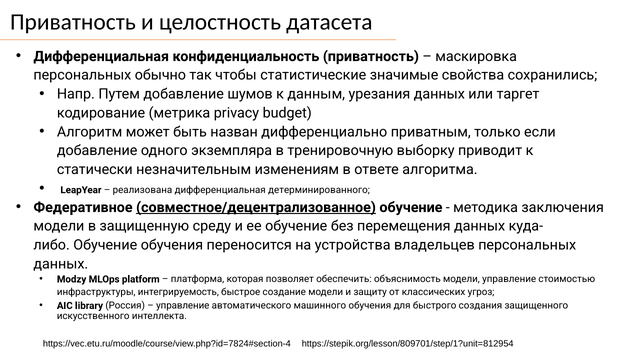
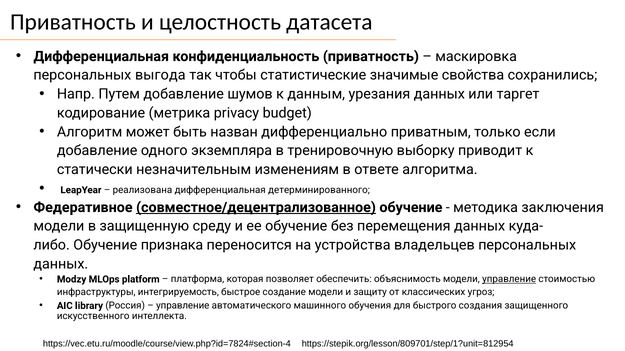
обычно: обычно -> выгода
Обучение обучения: обучения -> признака
управление at (509, 280) underline: none -> present
